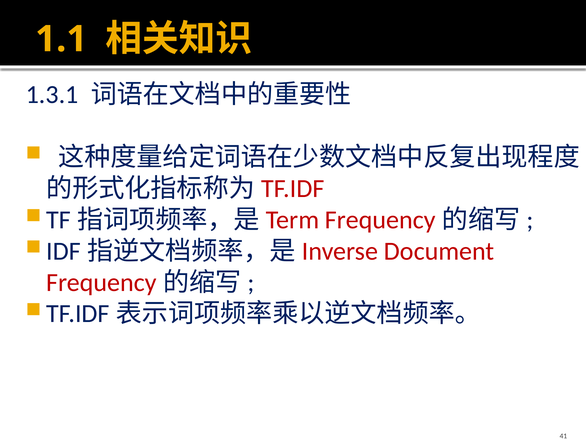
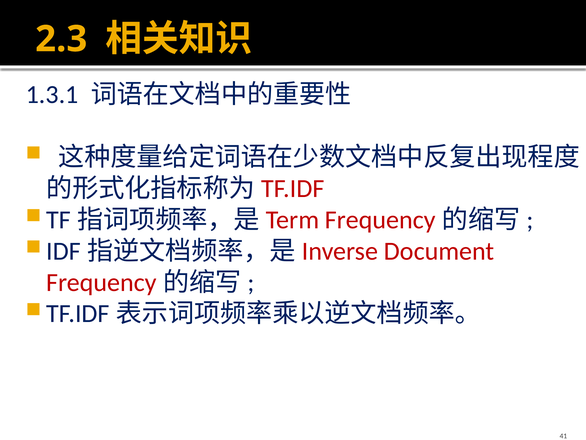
1.1: 1.1 -> 2.3
